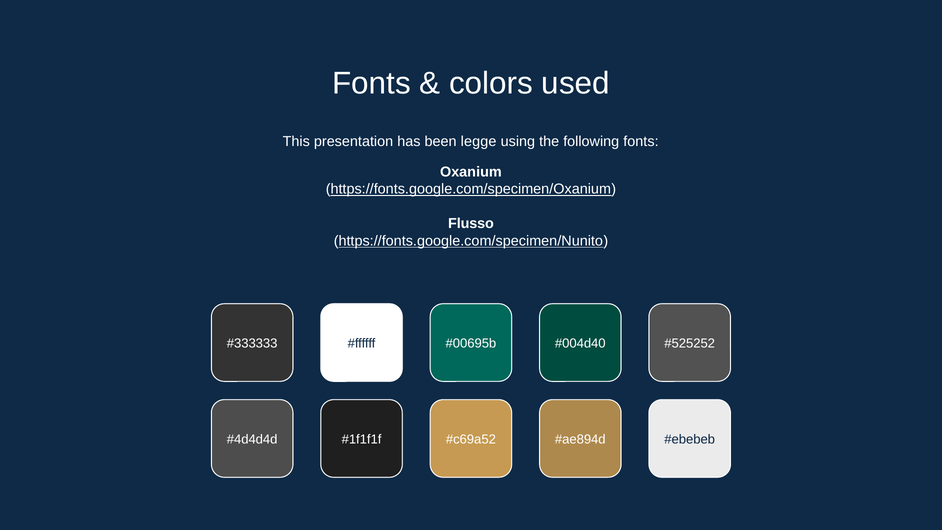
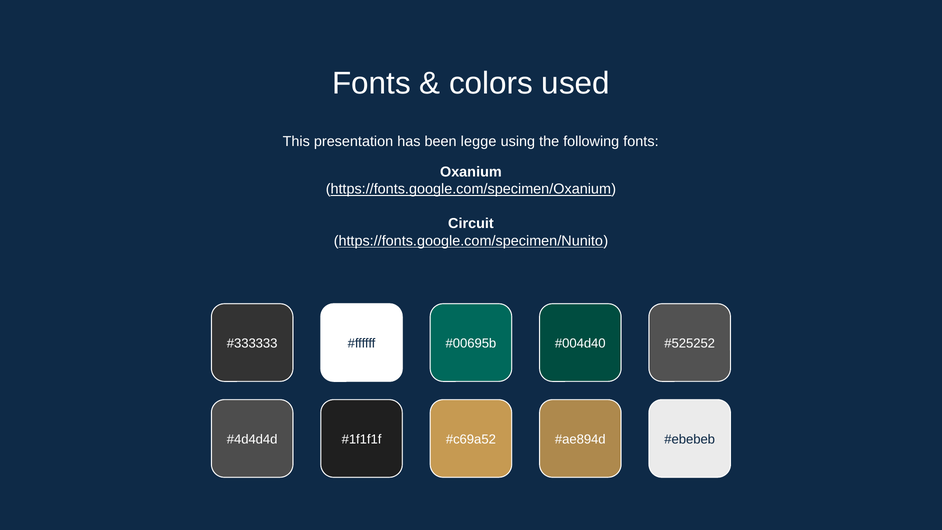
Flusso: Flusso -> Circuit
